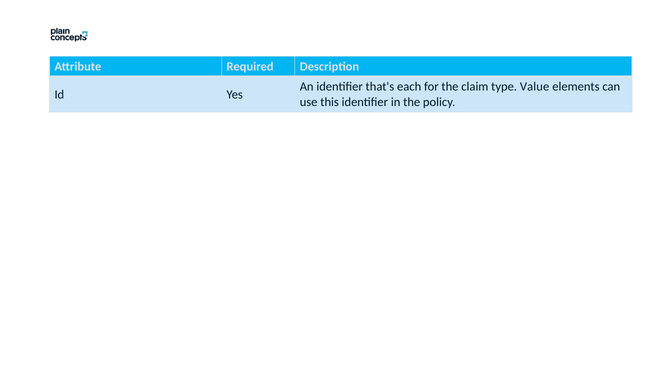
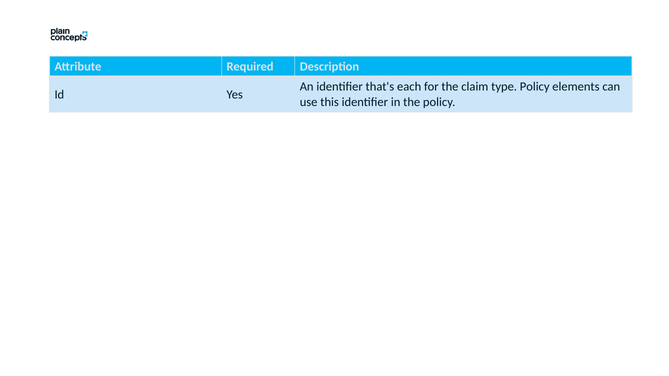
type Value: Value -> Policy
